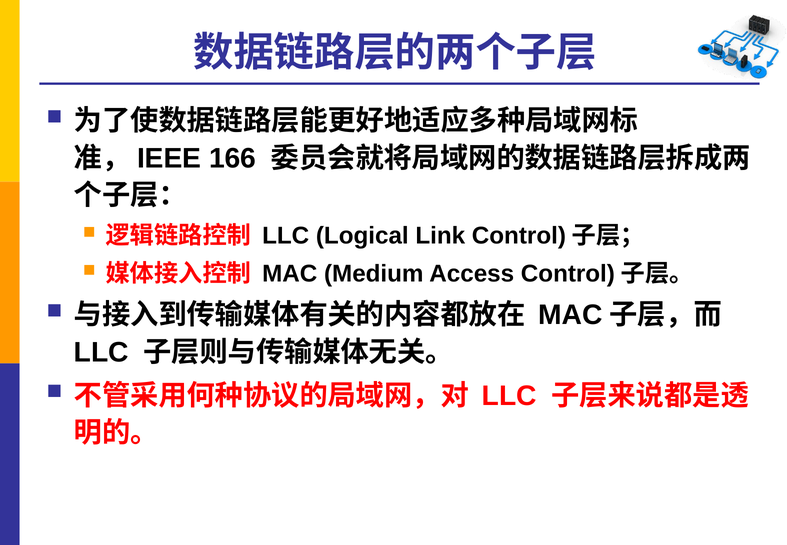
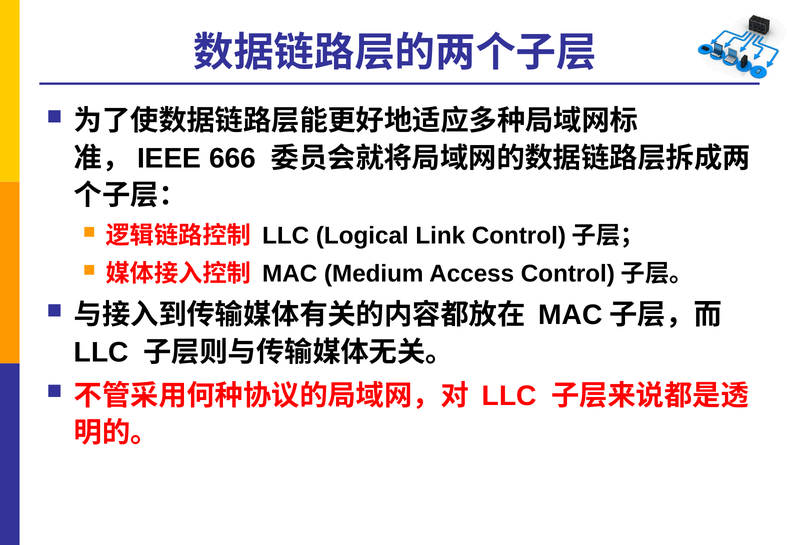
166: 166 -> 666
